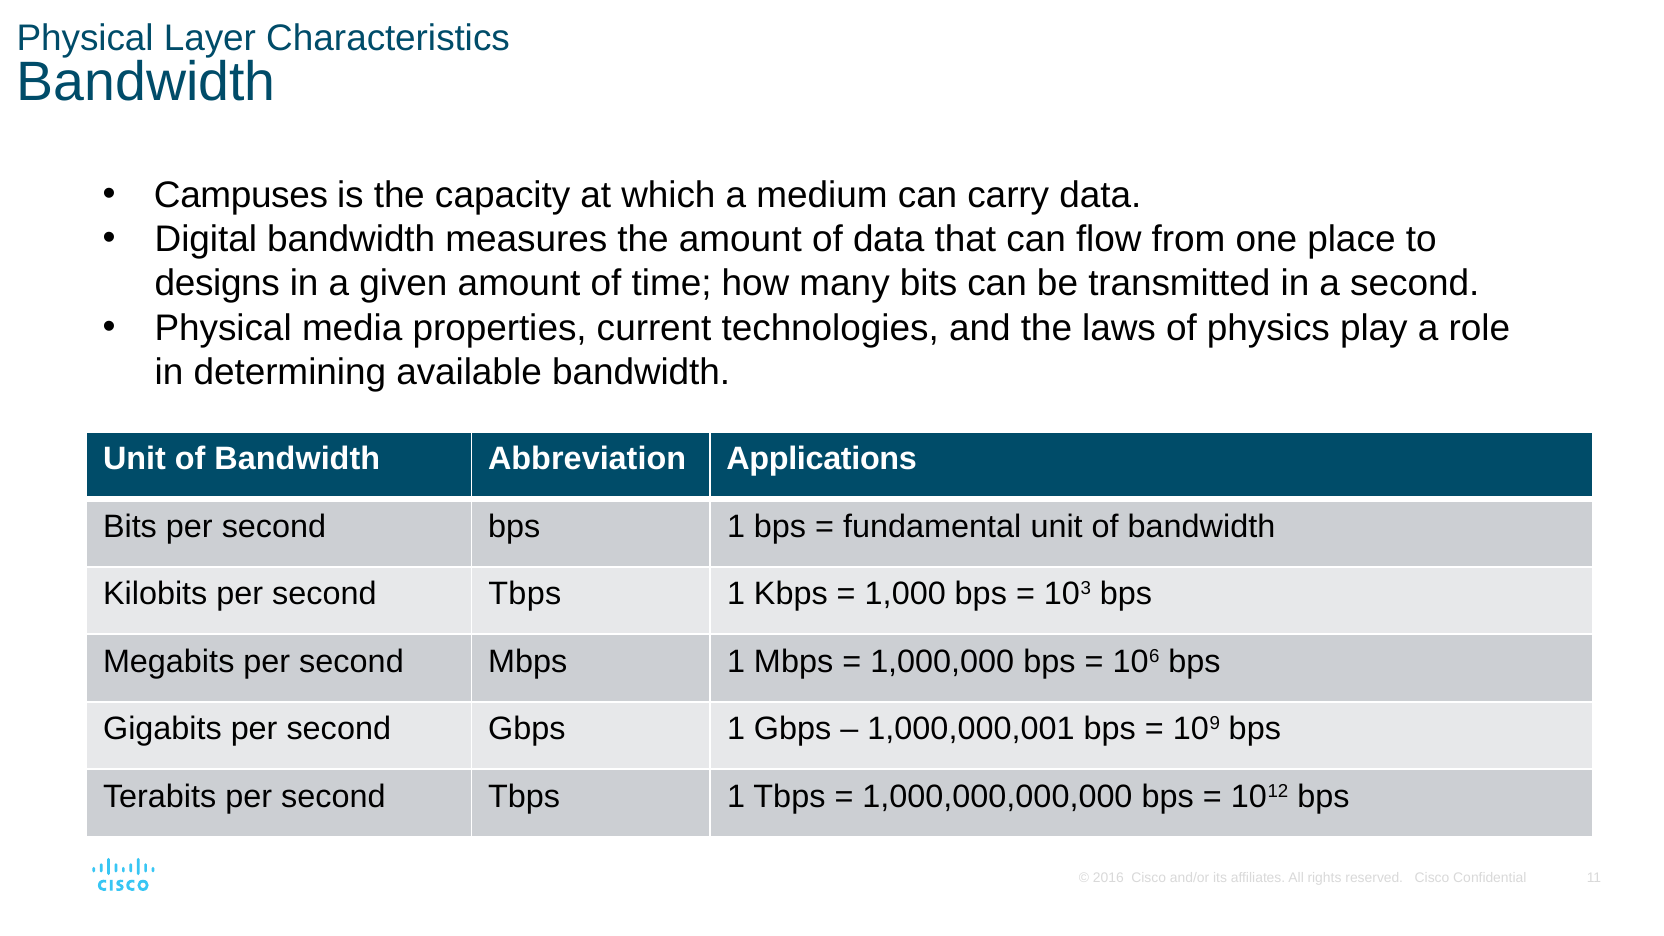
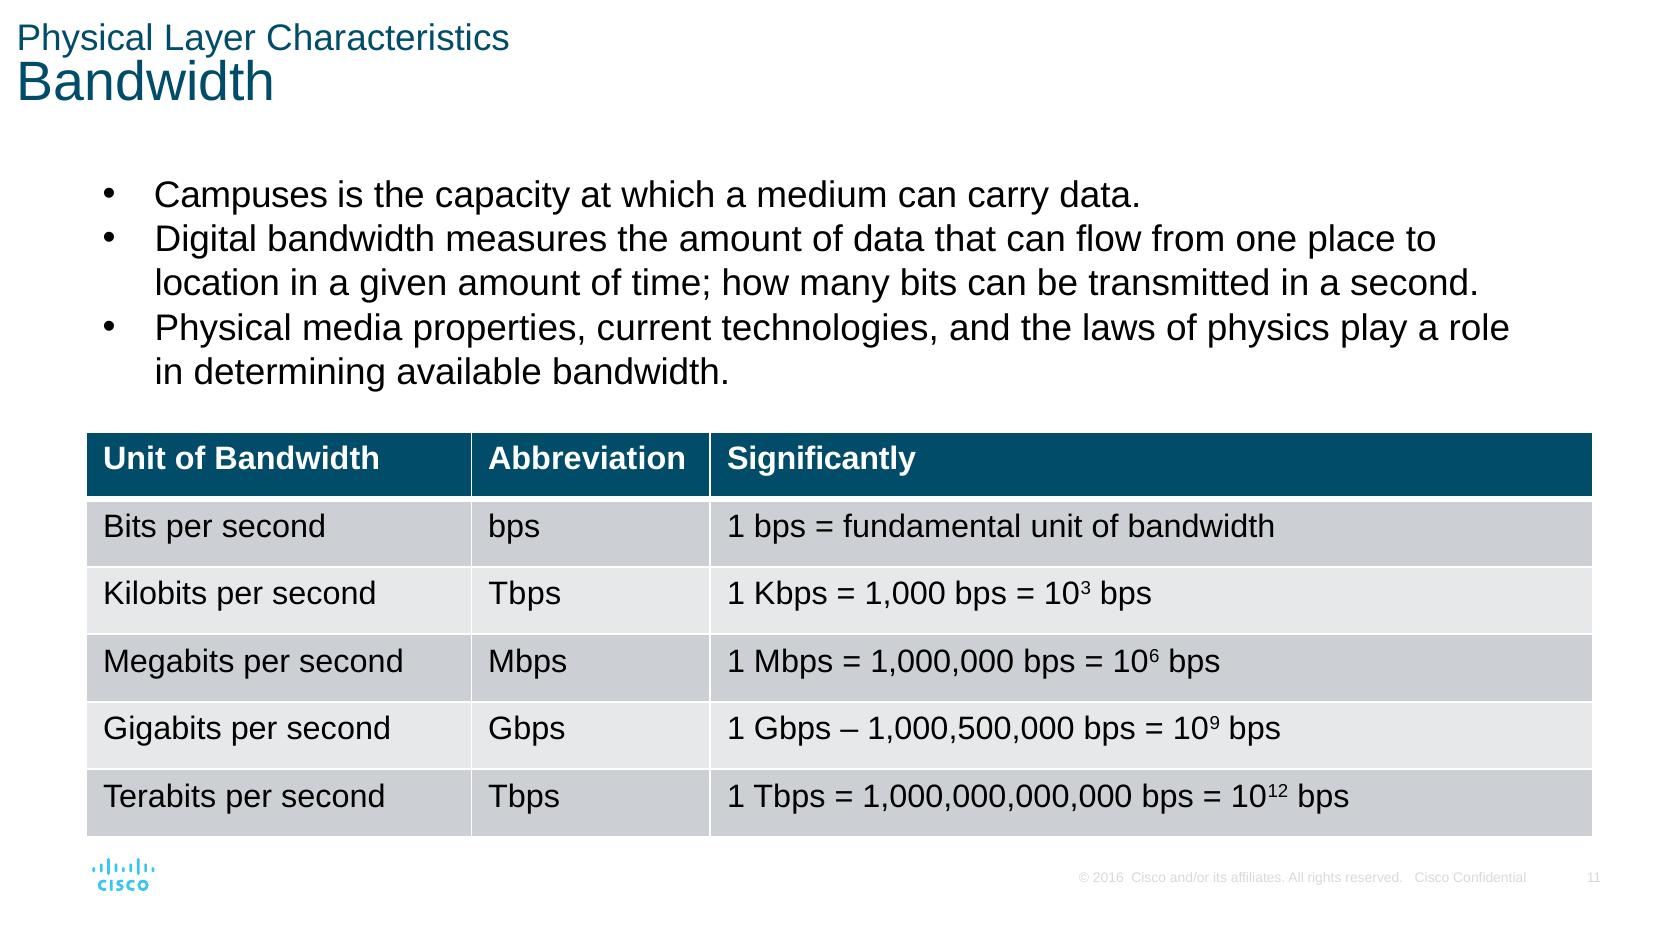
designs: designs -> location
Applications: Applications -> Significantly
1,000,000,001: 1,000,000,001 -> 1,000,500,000
